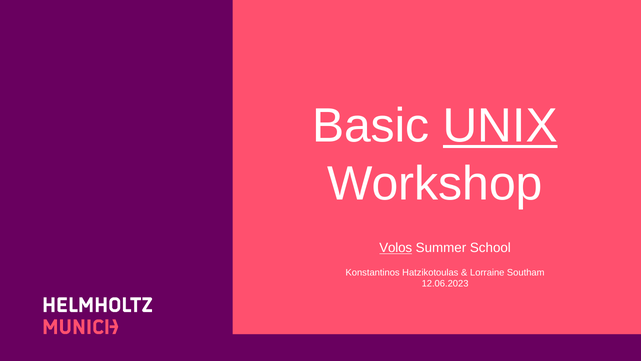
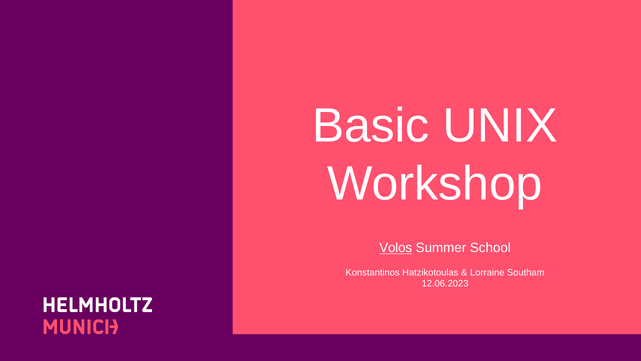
UNIX underline: present -> none
